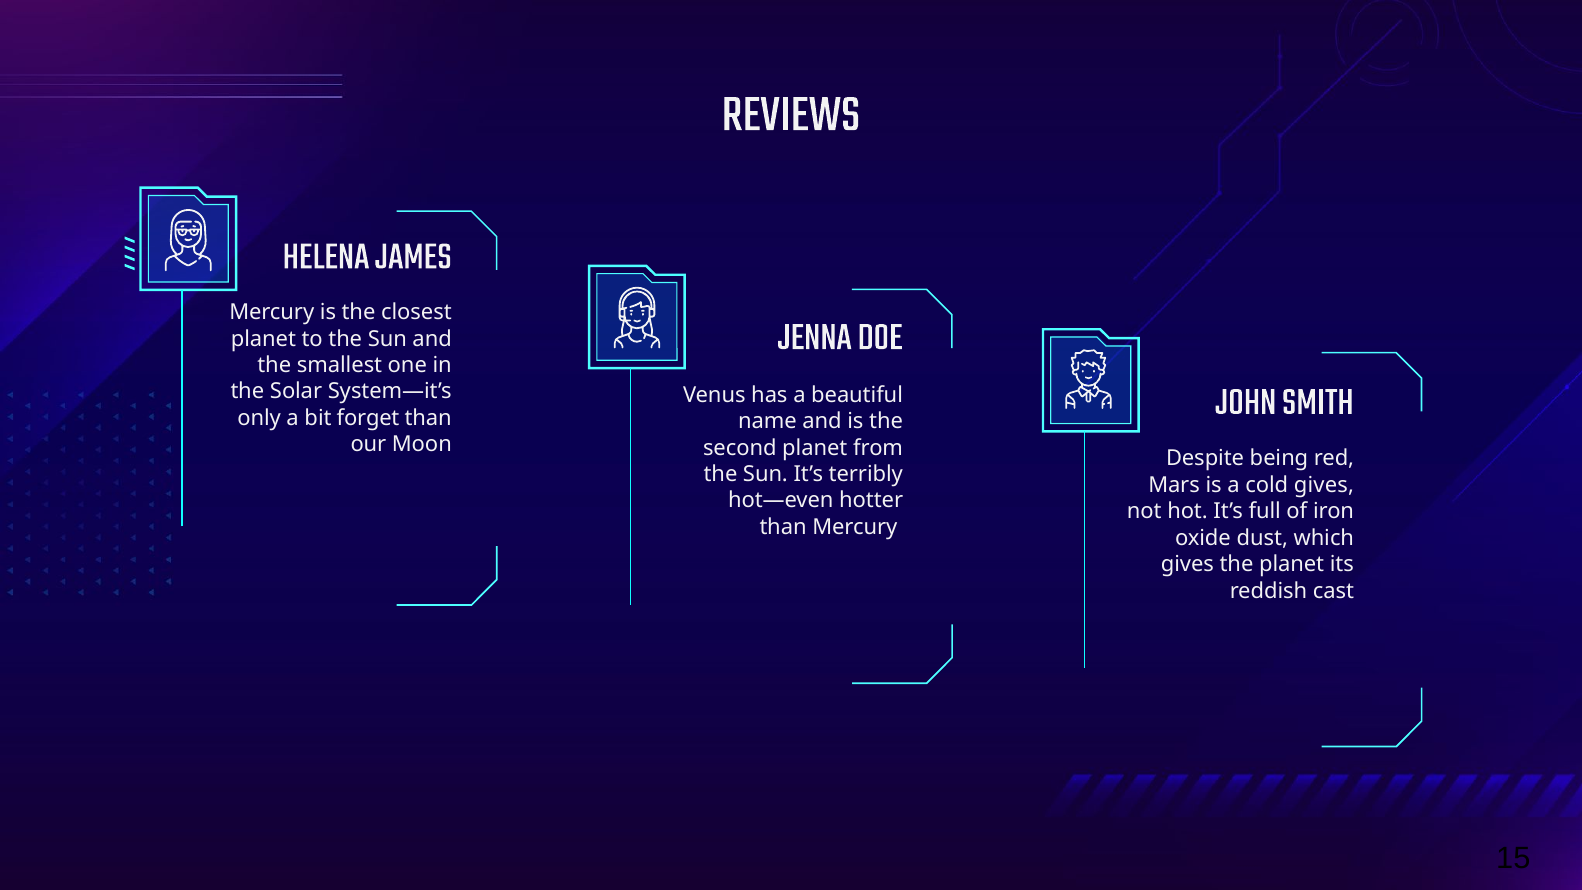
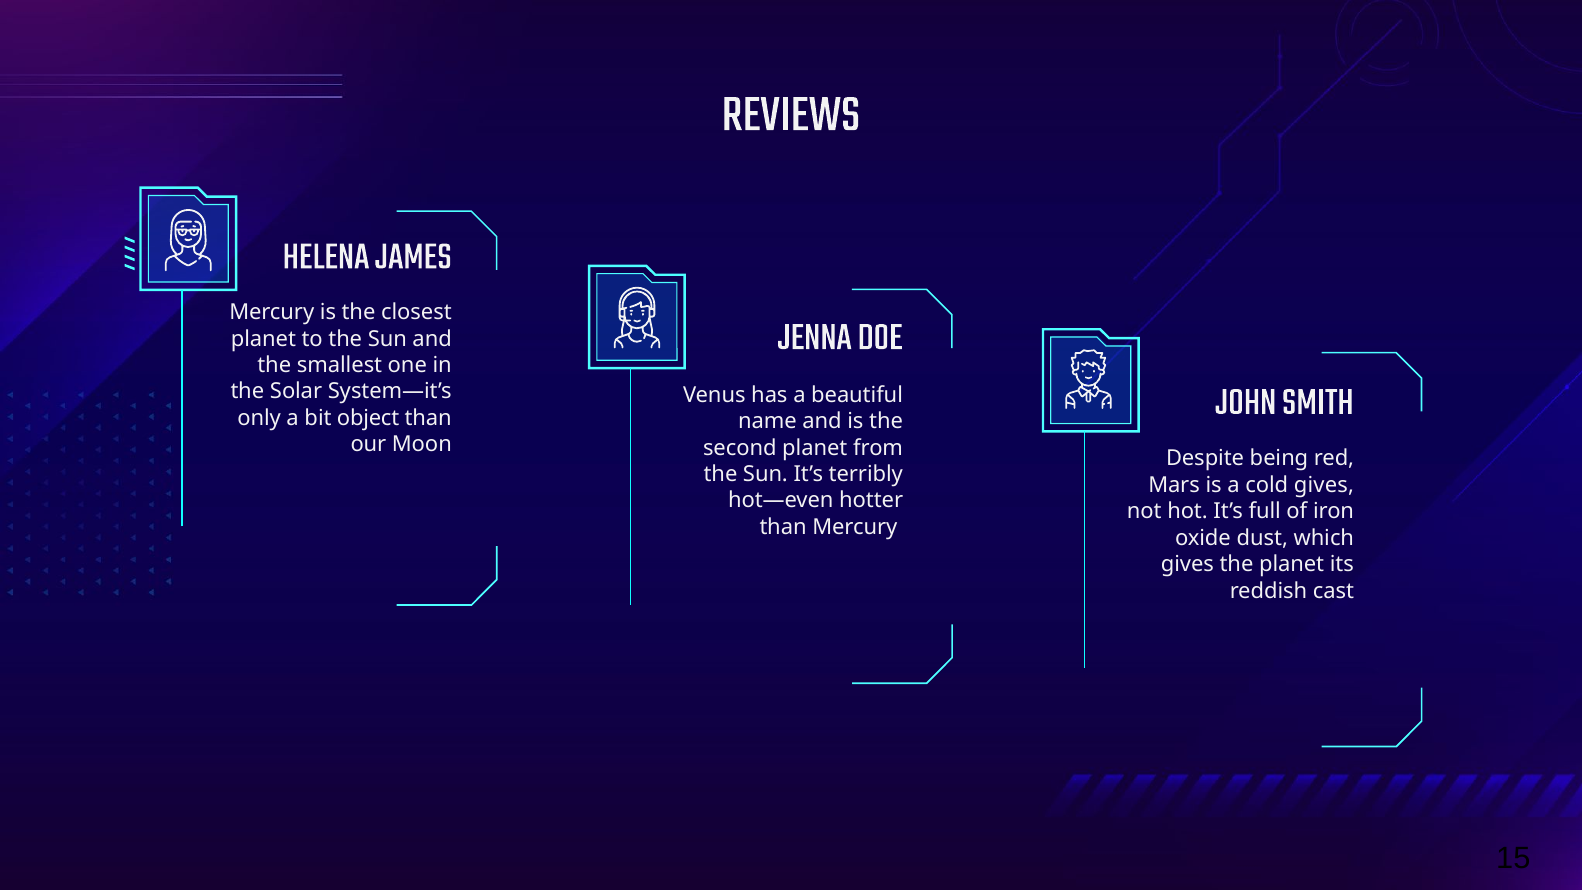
forget: forget -> object
